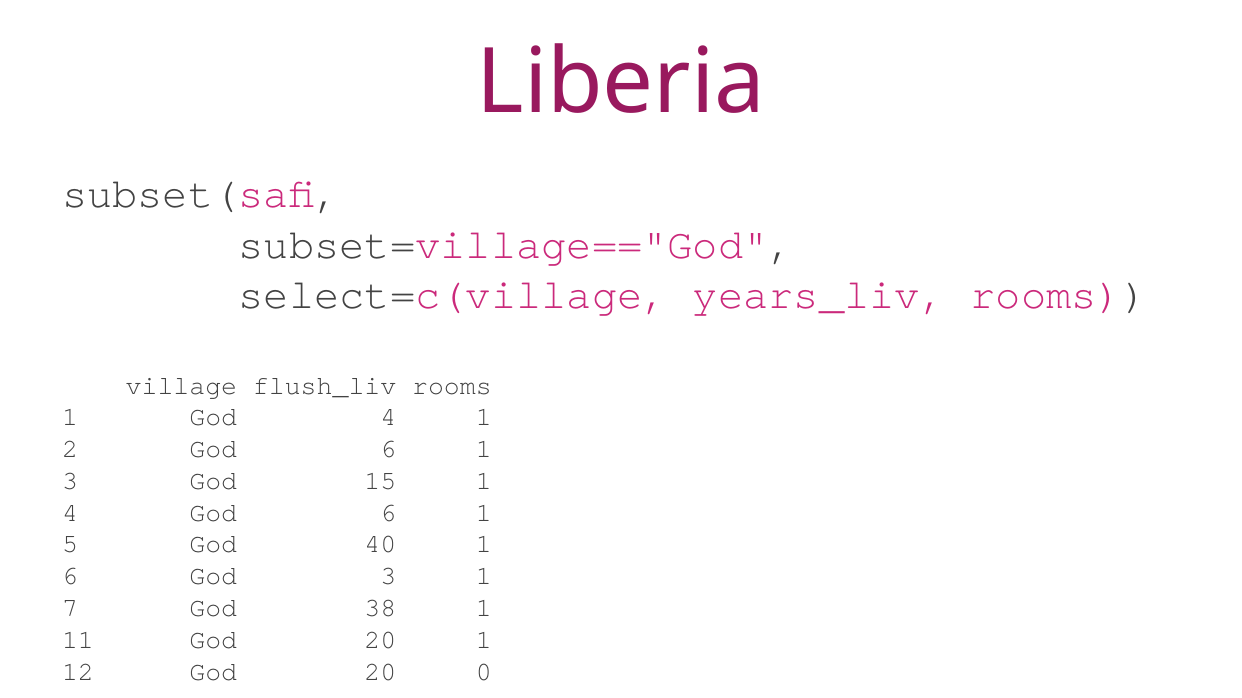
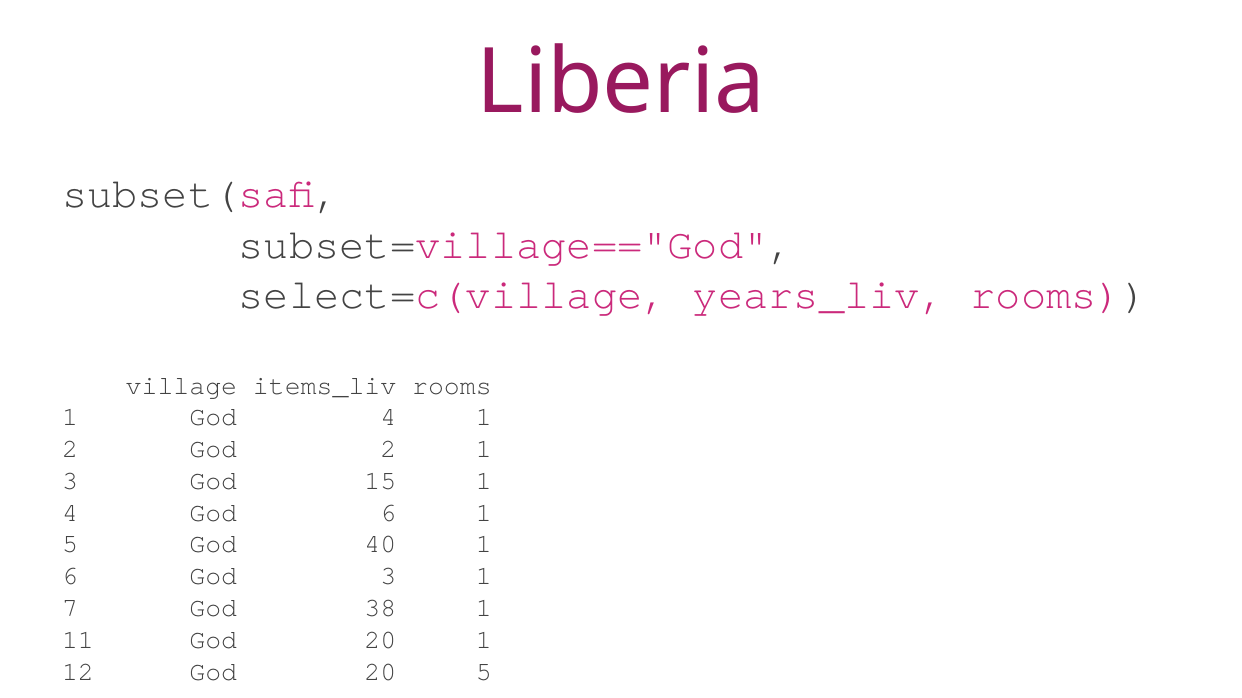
flush_liv: flush_liv -> items_liv
2 God 6: 6 -> 2
20 0: 0 -> 5
